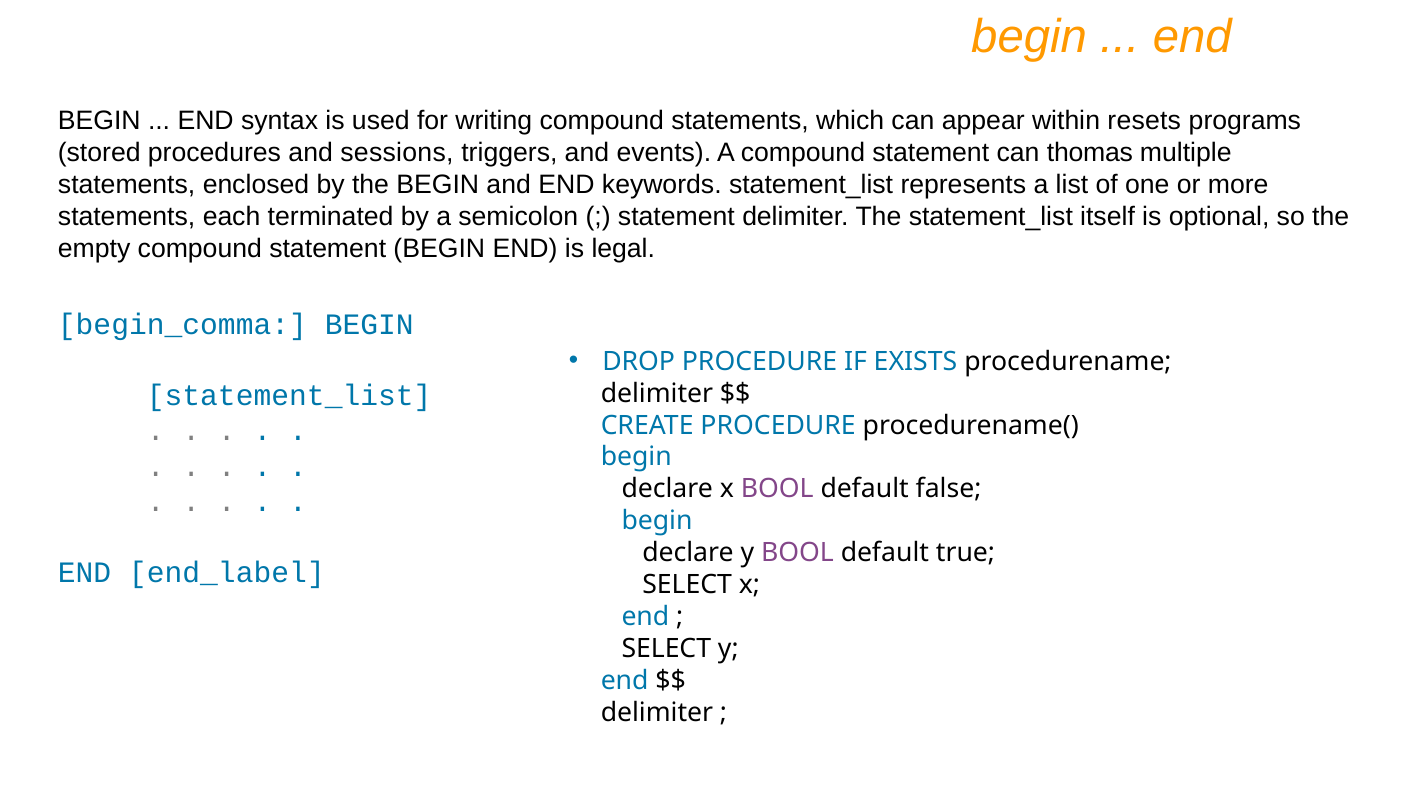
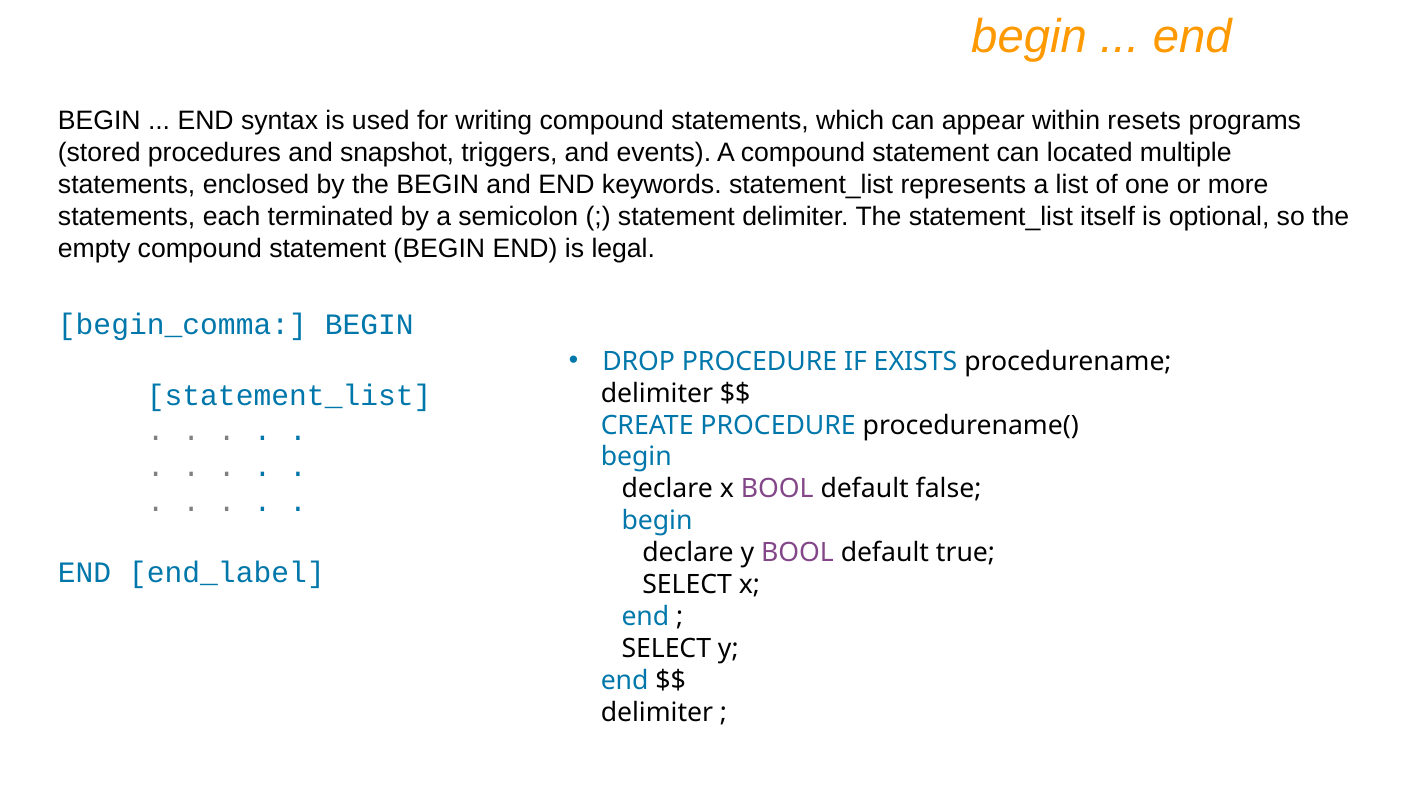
sessions: sessions -> snapshot
thomas: thomas -> located
